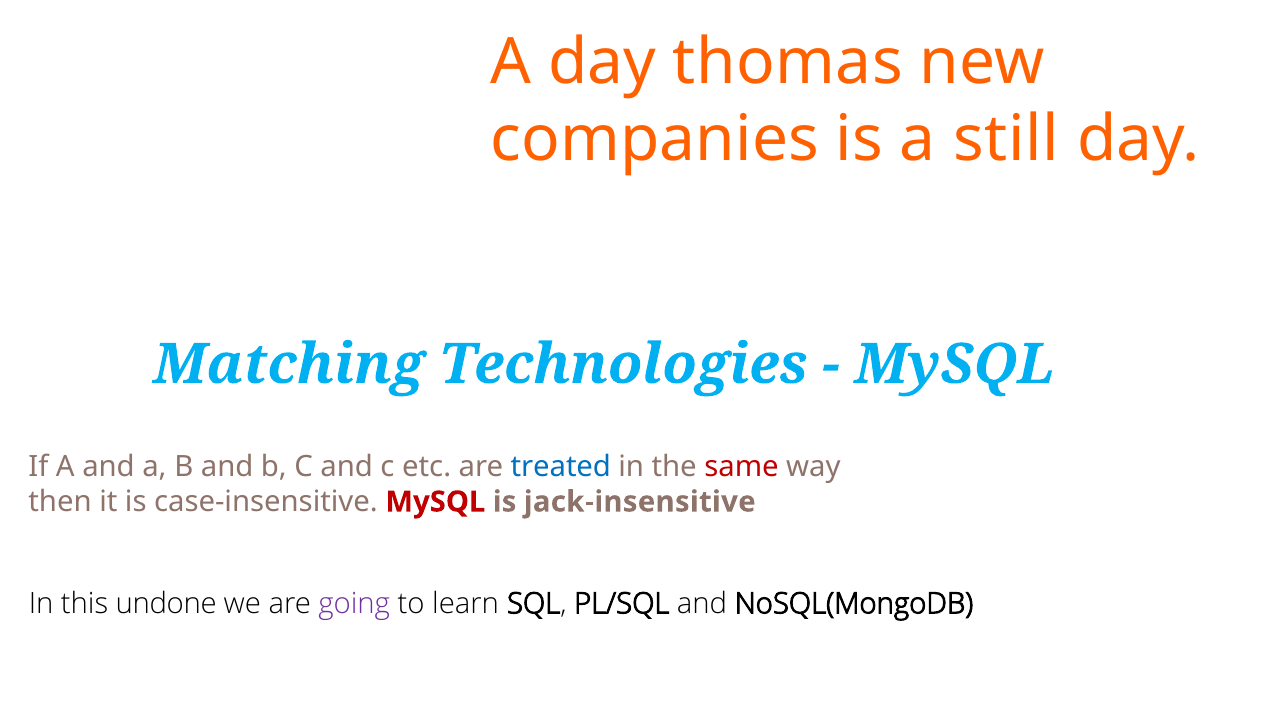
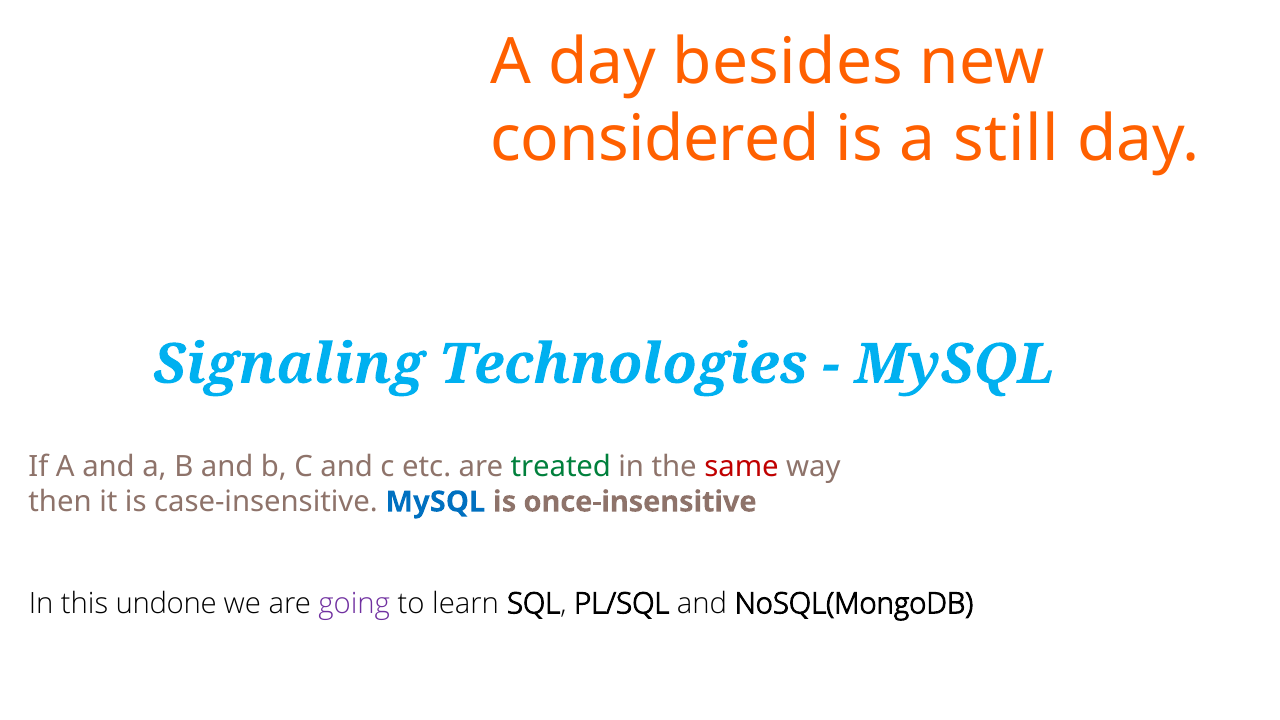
thomas: thomas -> besides
companies: companies -> considered
Matching: Matching -> Signaling
treated colour: blue -> green
MySQL at (435, 502) colour: red -> blue
jack-insensitive: jack-insensitive -> once-insensitive
